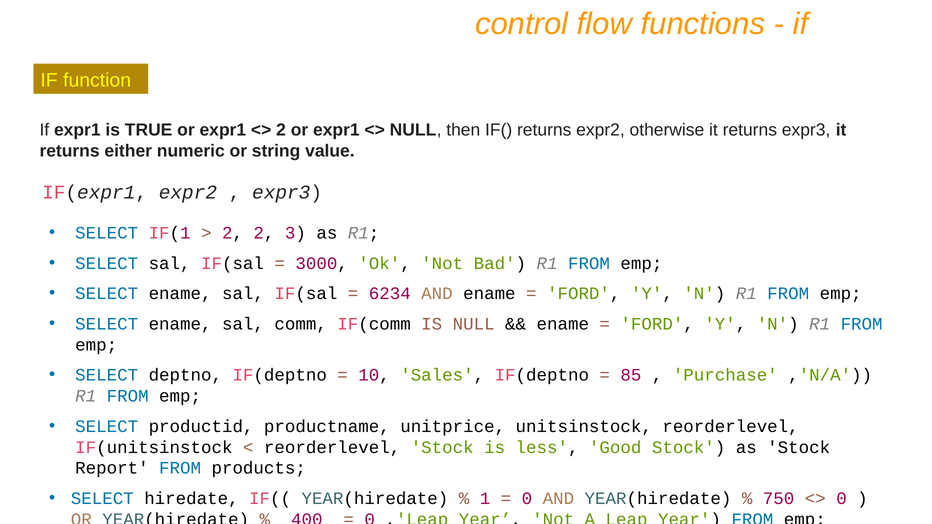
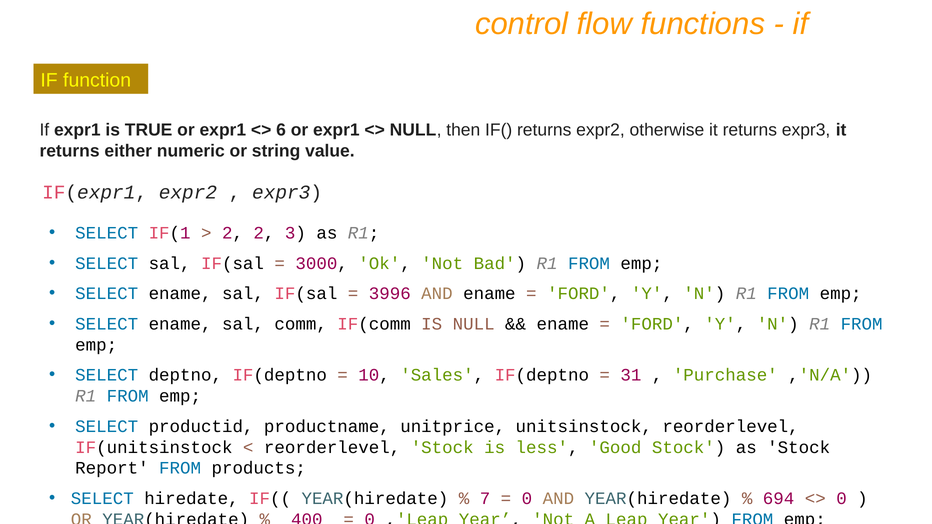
2 at (281, 130): 2 -> 6
6234: 6234 -> 3996
85: 85 -> 31
1: 1 -> 7
750: 750 -> 694
